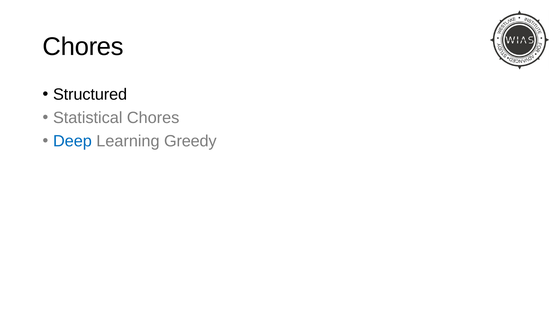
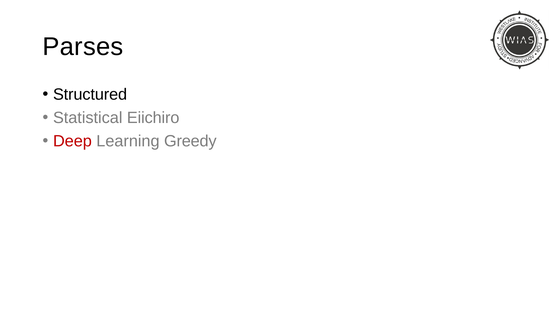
Chores at (83, 47): Chores -> Parses
Statistical Chores: Chores -> Eiichiro
Deep colour: blue -> red
